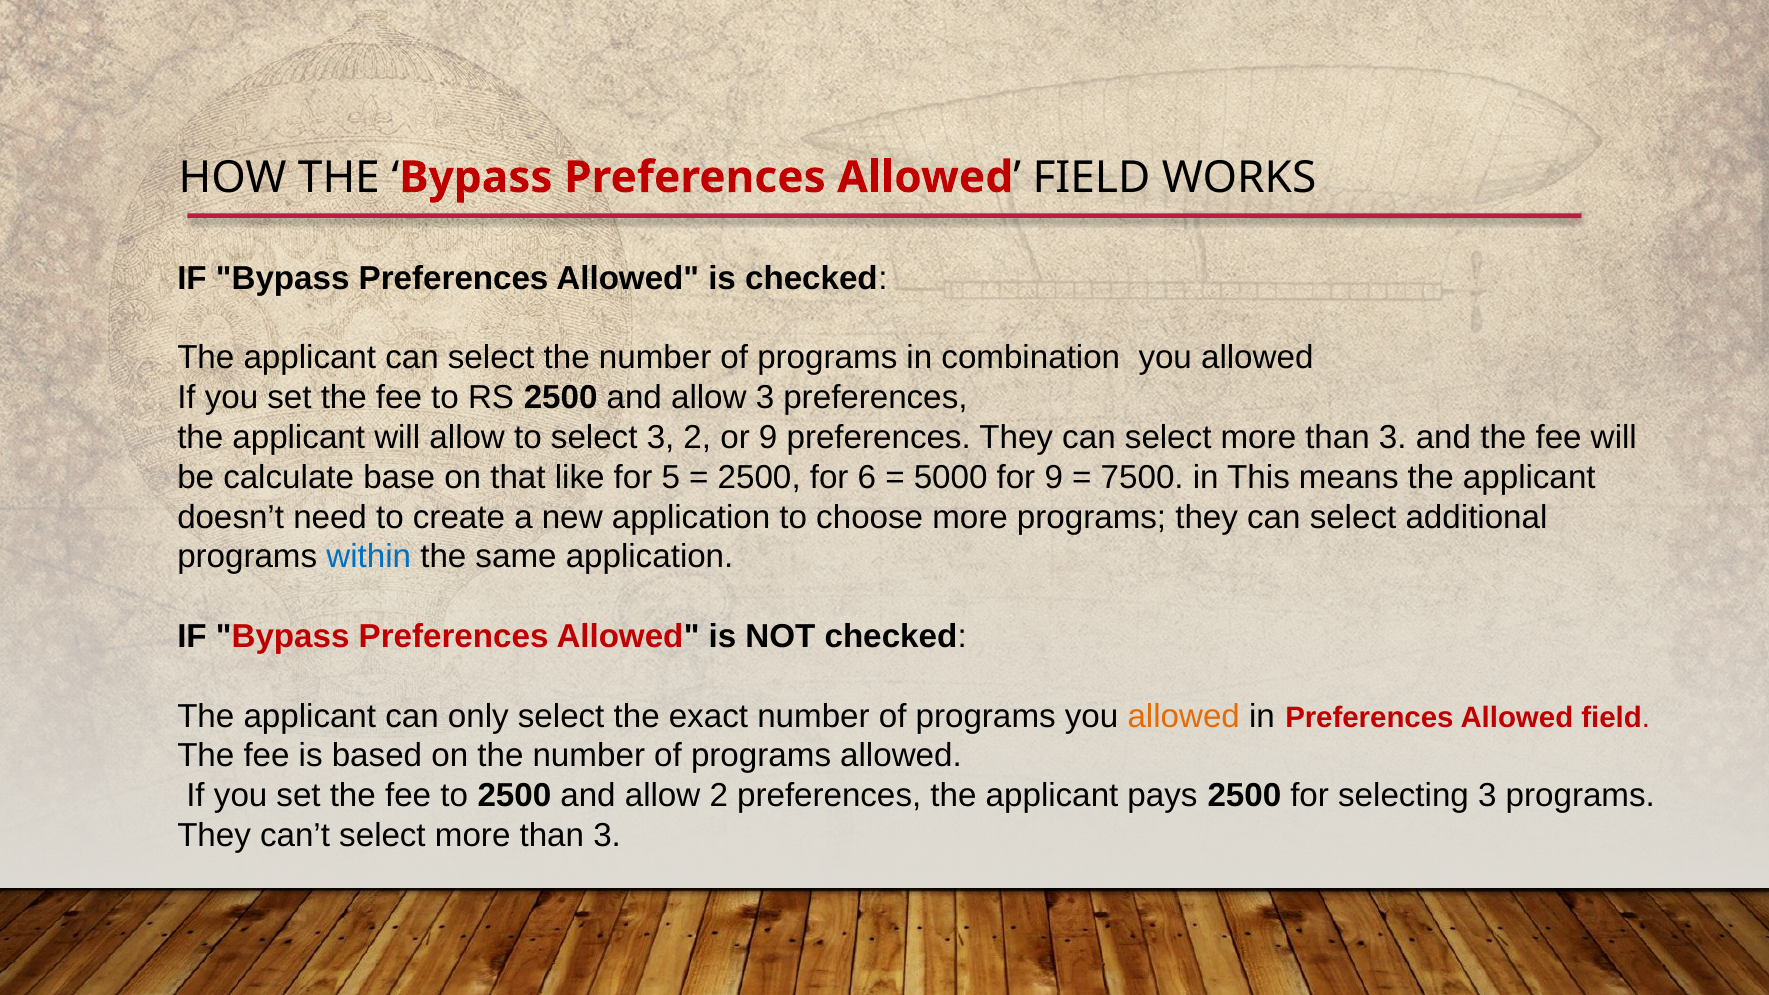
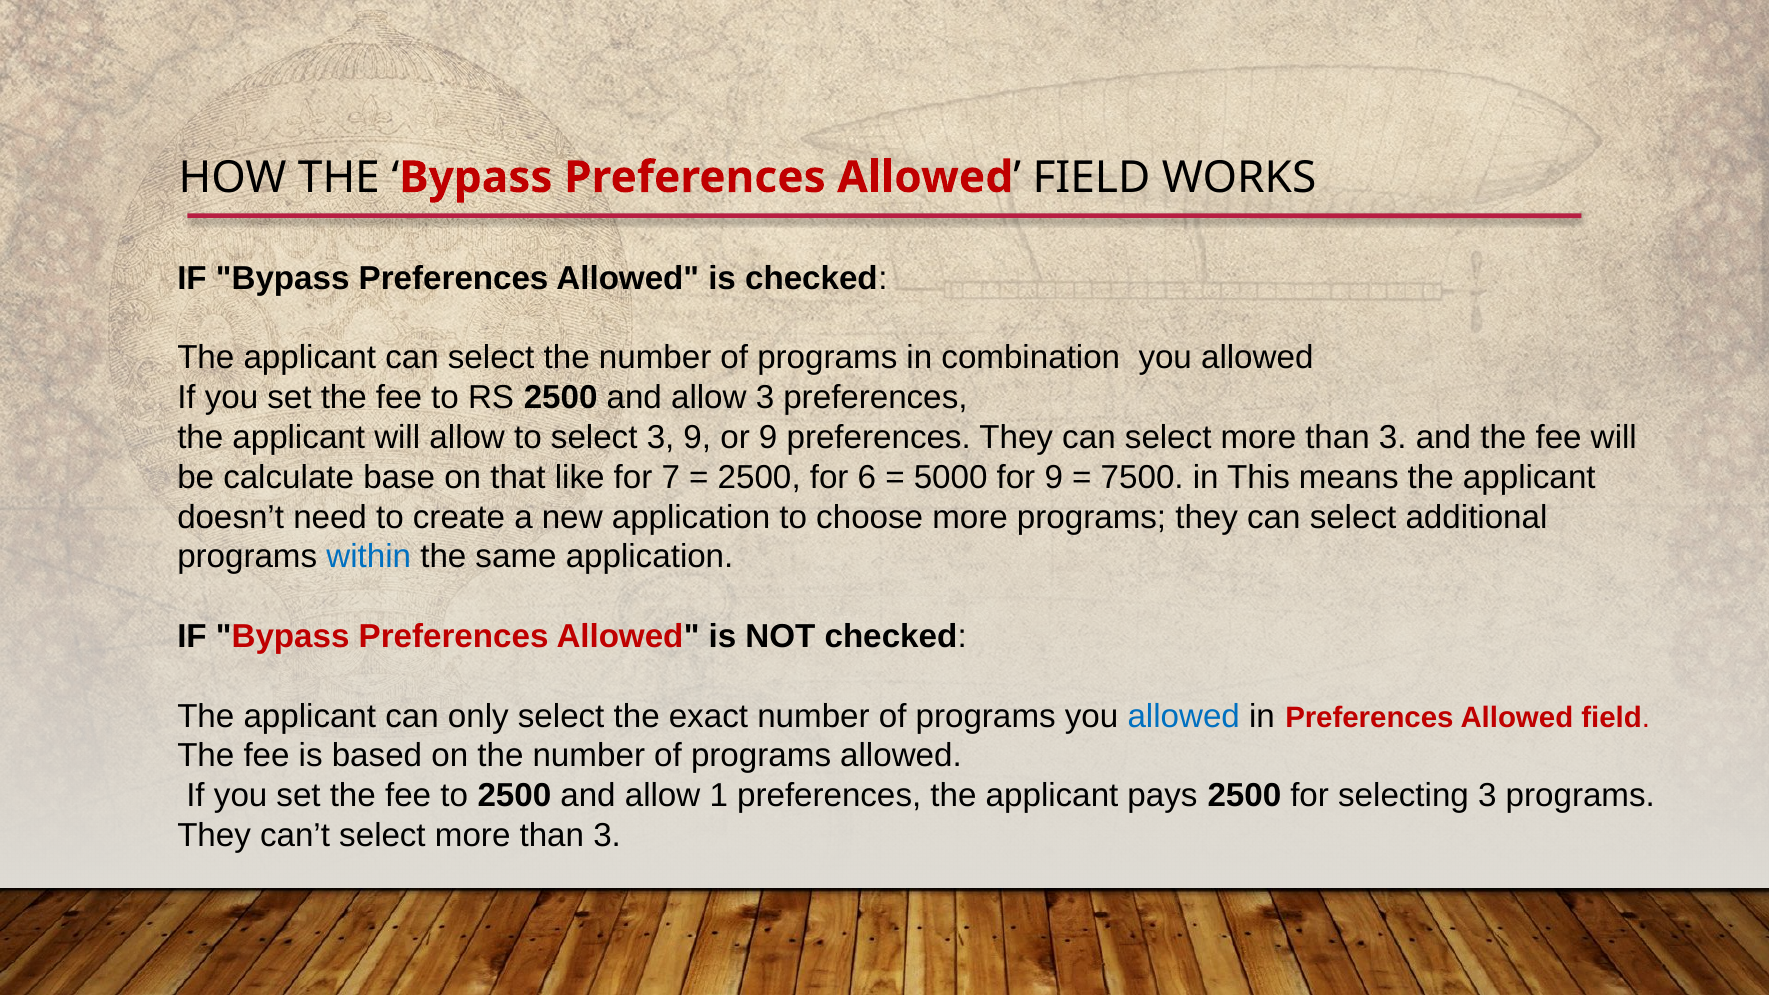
3 2: 2 -> 9
5: 5 -> 7
allowed at (1184, 716) colour: orange -> blue
allow 2: 2 -> 1
